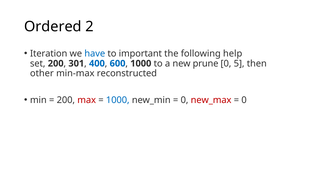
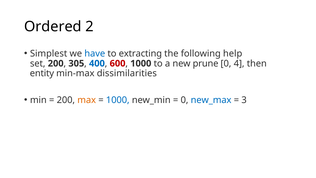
Iteration: Iteration -> Simplest
important: important -> extracting
301: 301 -> 305
600 colour: blue -> red
5: 5 -> 4
other: other -> entity
reconstructed: reconstructed -> dissimilarities
max colour: red -> orange
new_max colour: red -> blue
0 at (244, 100): 0 -> 3
